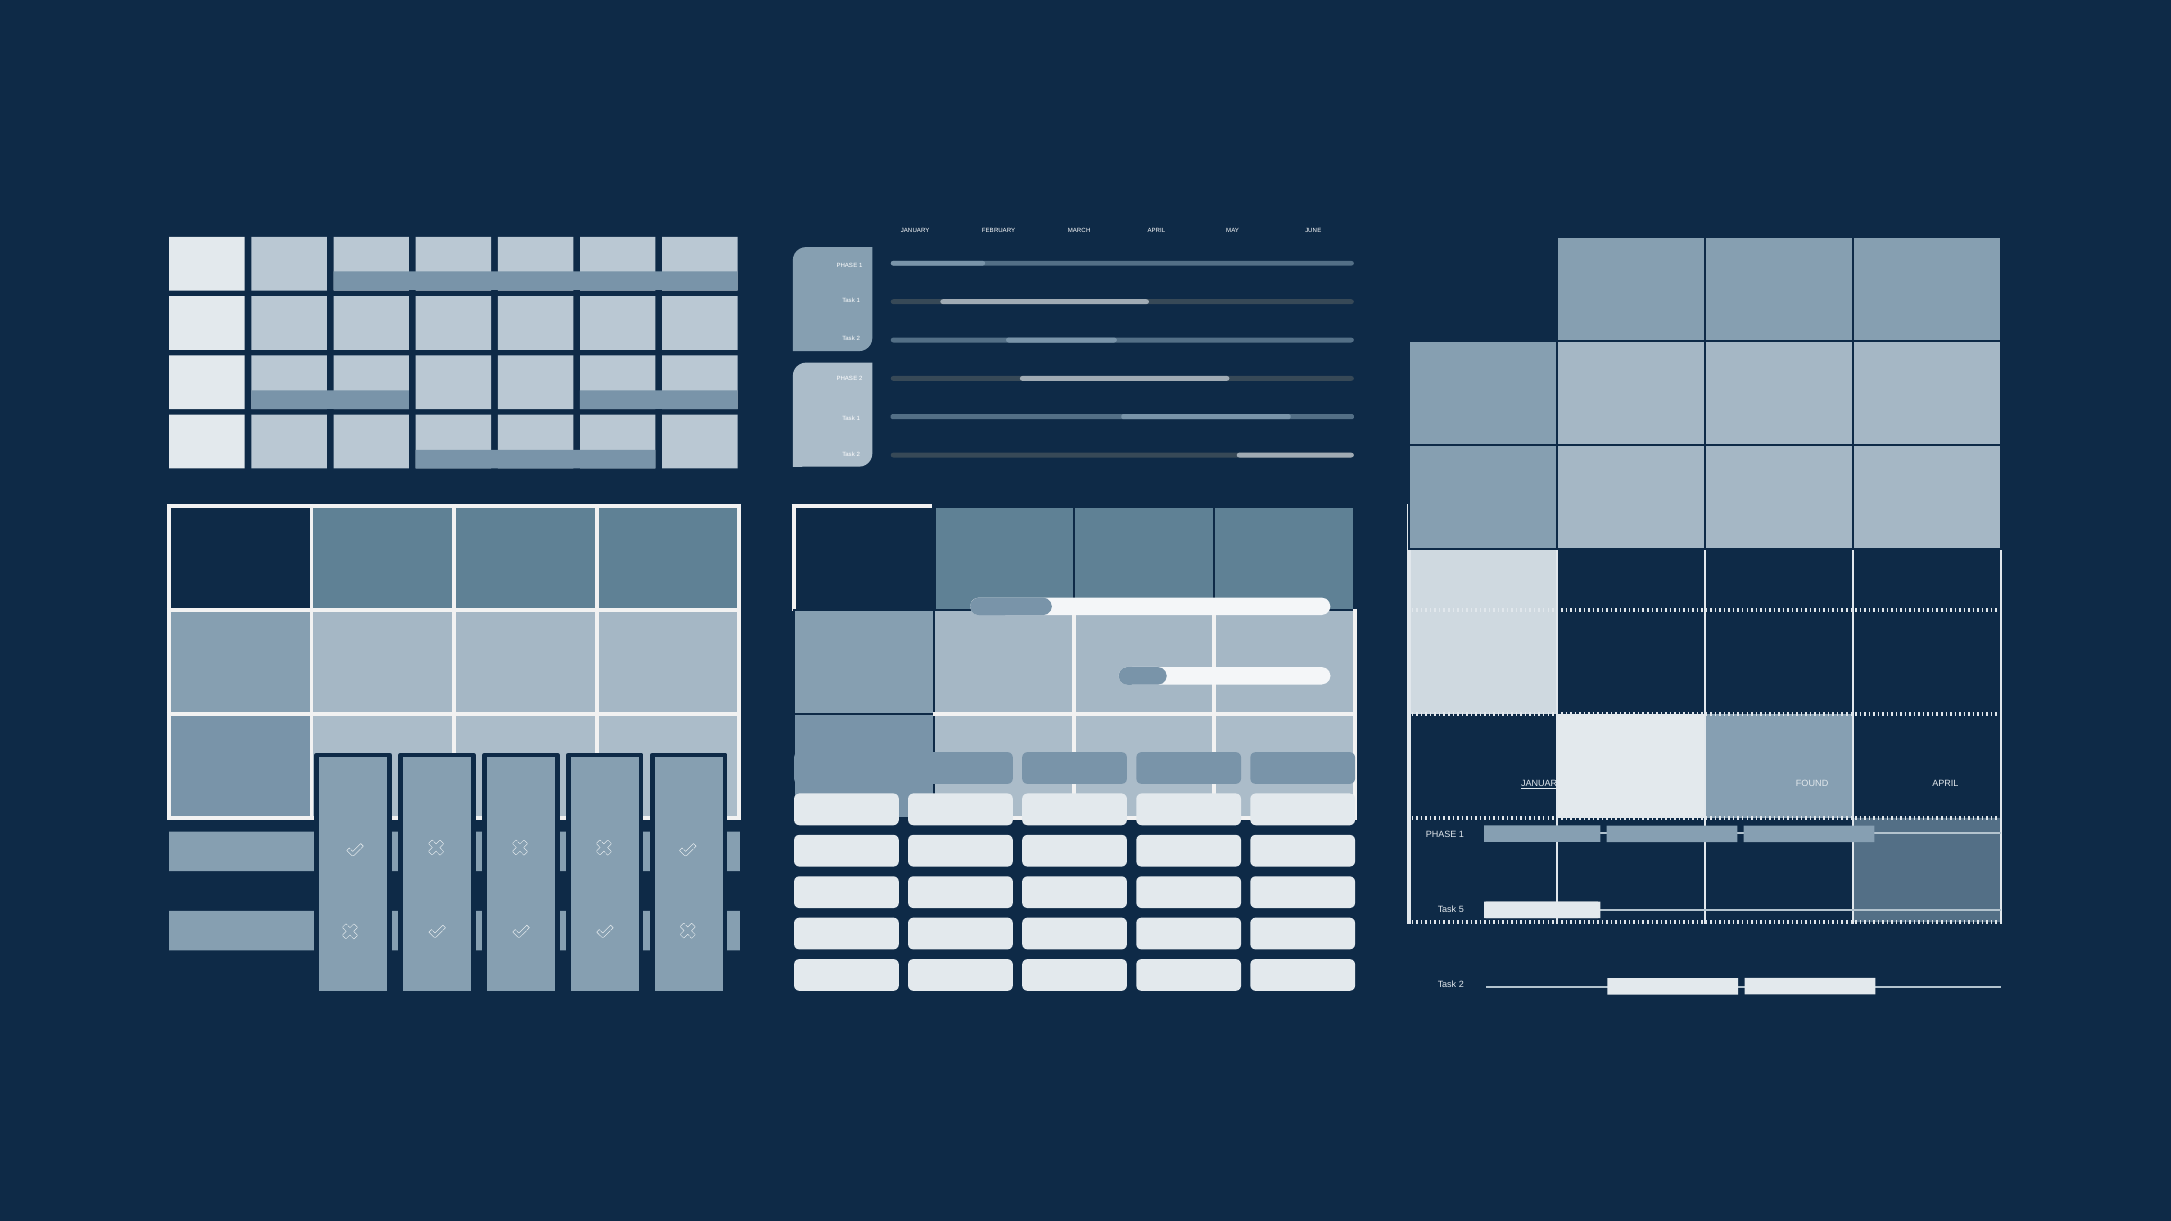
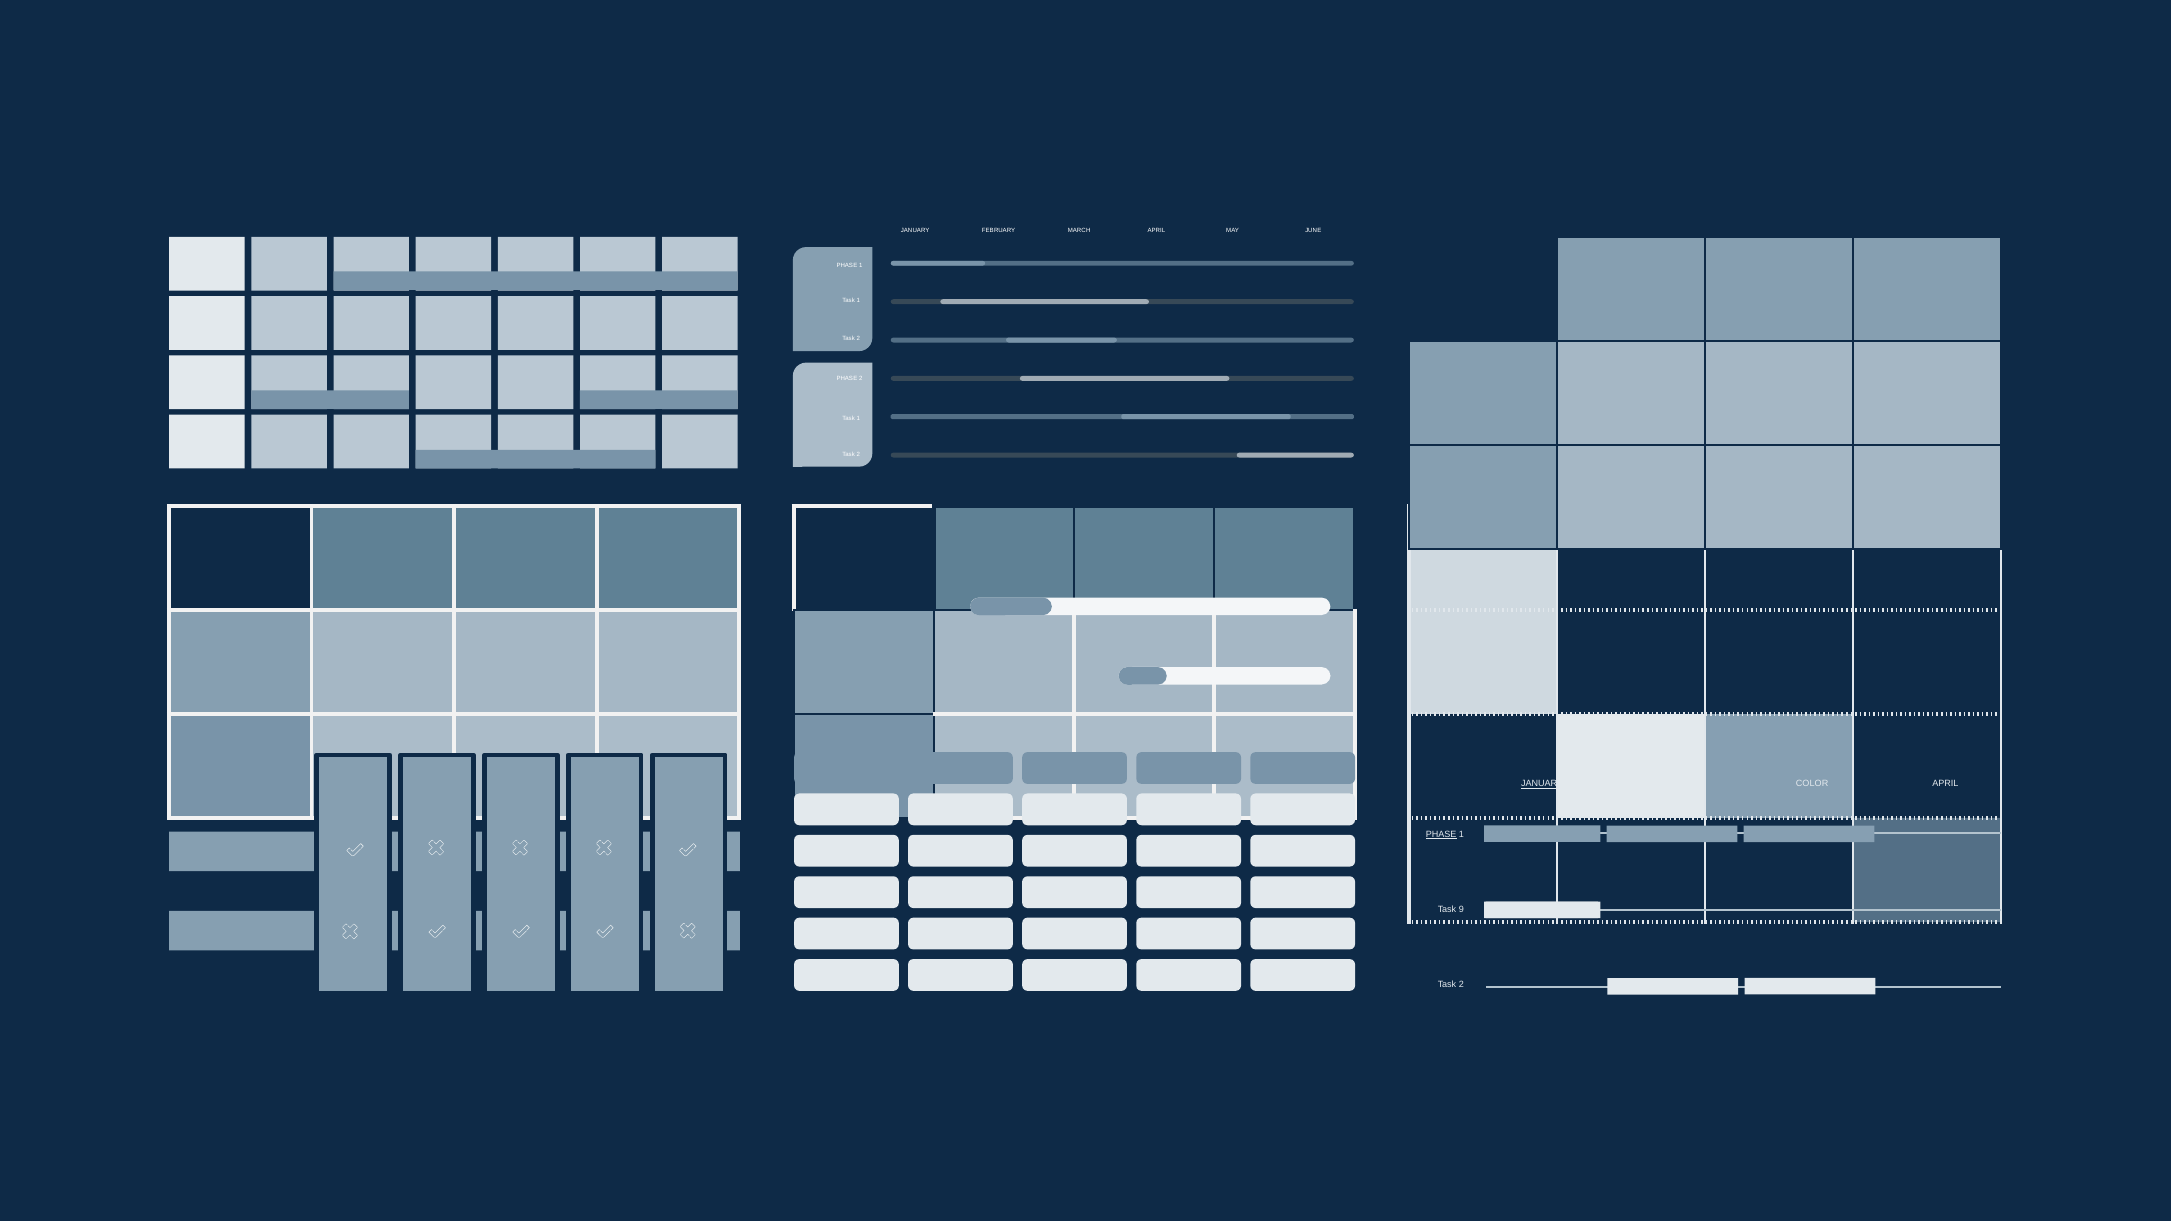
FOUND: FOUND -> COLOR
PHASE at (1441, 834) underline: none -> present
5: 5 -> 9
